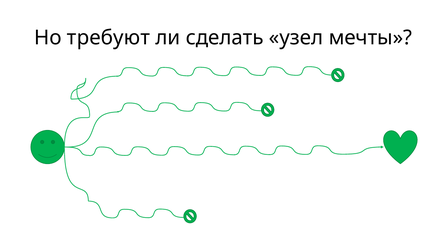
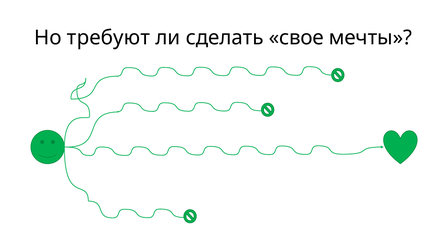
узел: узел -> свое
